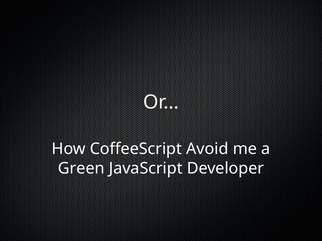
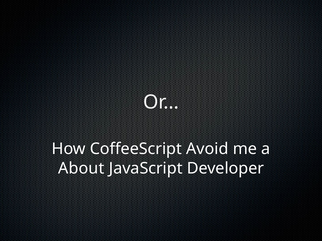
Green: Green -> About
